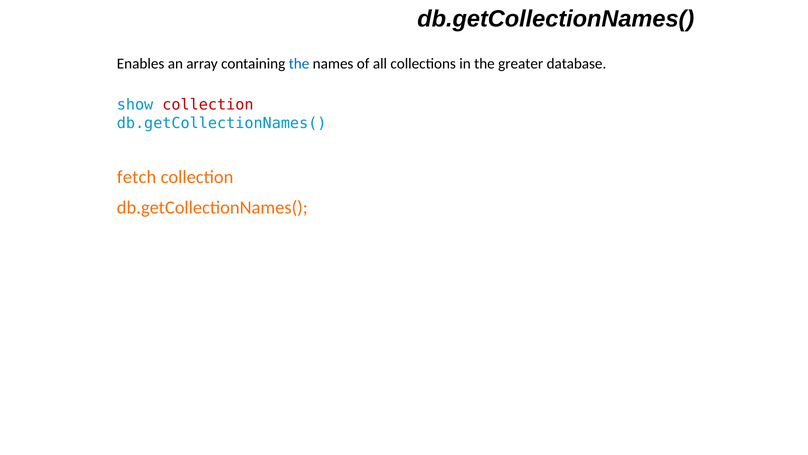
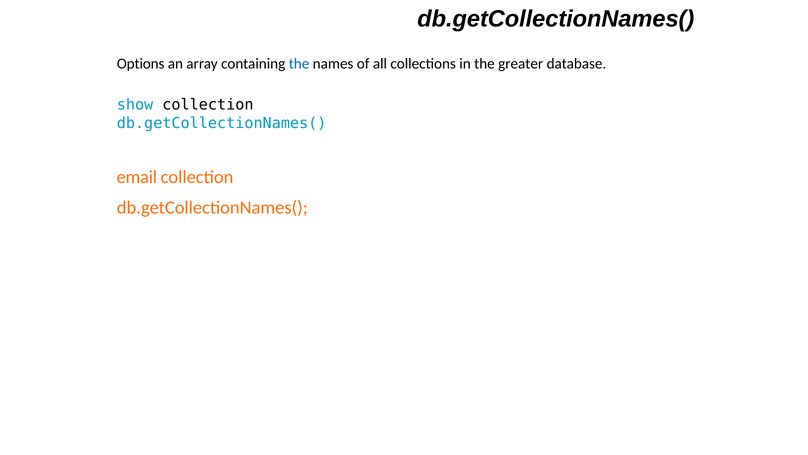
Enables: Enables -> Options
collection at (208, 105) colour: red -> black
fetch: fetch -> email
